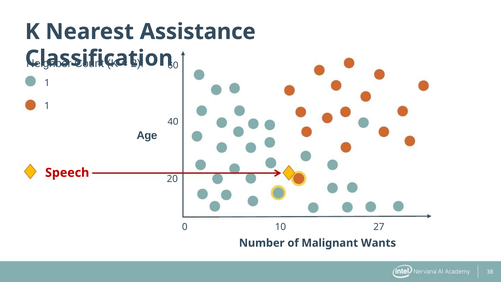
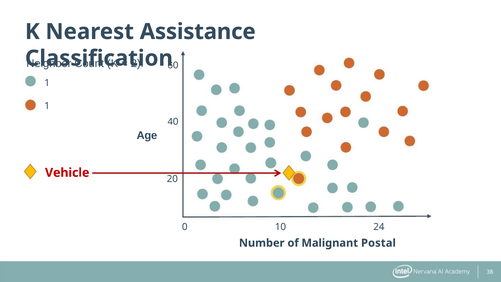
Speech: Speech -> Vehicle
27: 27 -> 24
Wants: Wants -> Postal
